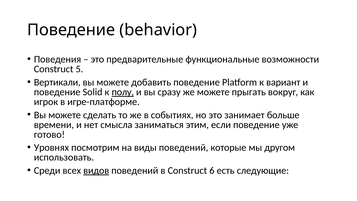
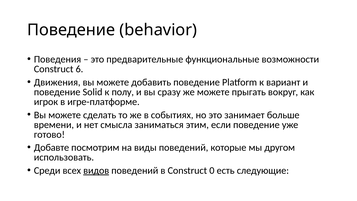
5: 5 -> 6
Вертикали: Вертикали -> Движения
полу underline: present -> none
Уровнях: Уровнях -> Добавте
6: 6 -> 0
